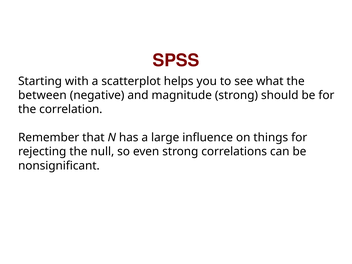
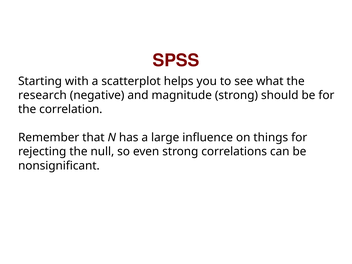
between: between -> research
